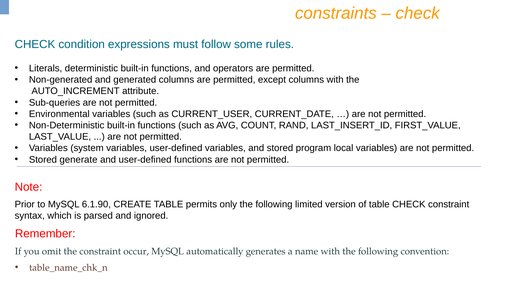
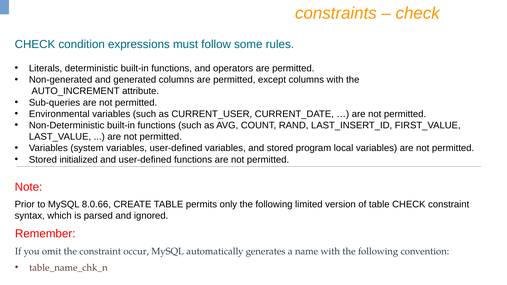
generate: generate -> initialized
6.1.90: 6.1.90 -> 8.0.66
